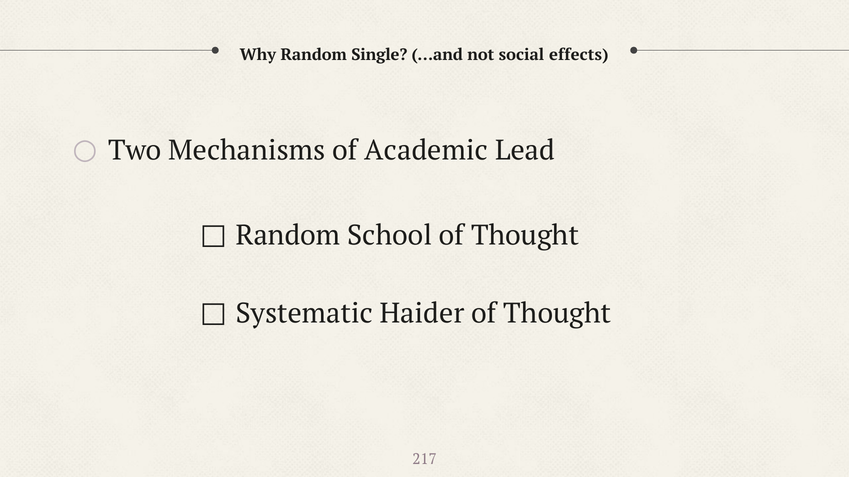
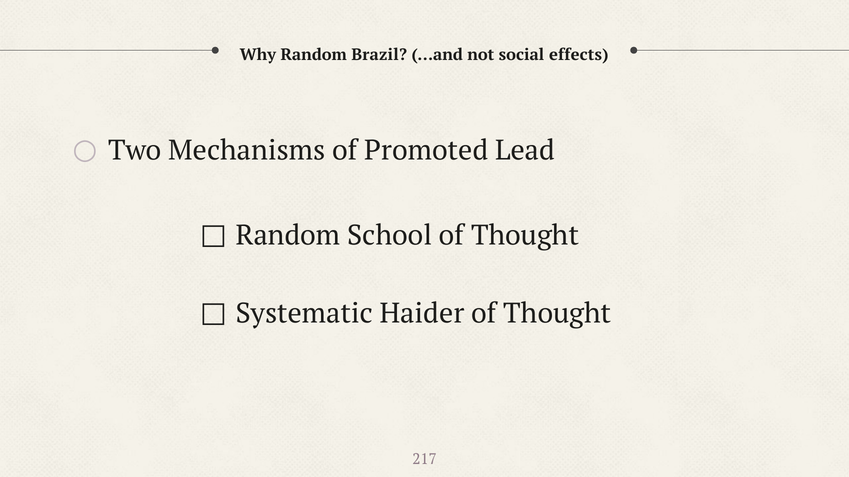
Single: Single -> Brazil
Academic: Academic -> Promoted
